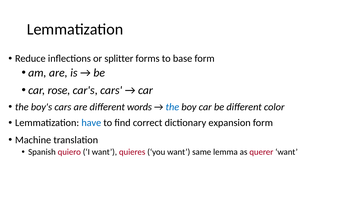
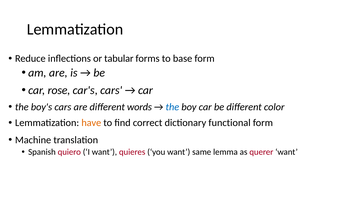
splitter: splitter -> tabular
have colour: blue -> orange
expansion: expansion -> functional
